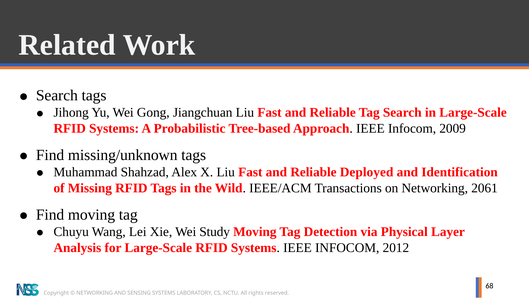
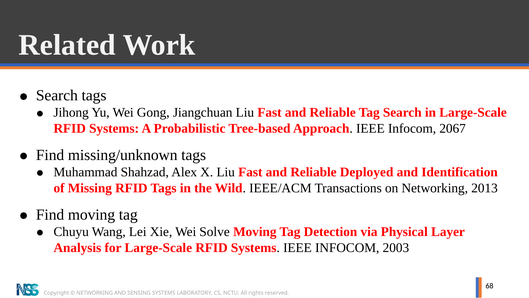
2009: 2009 -> 2067
2061: 2061 -> 2013
Study: Study -> Solve
2012: 2012 -> 2003
